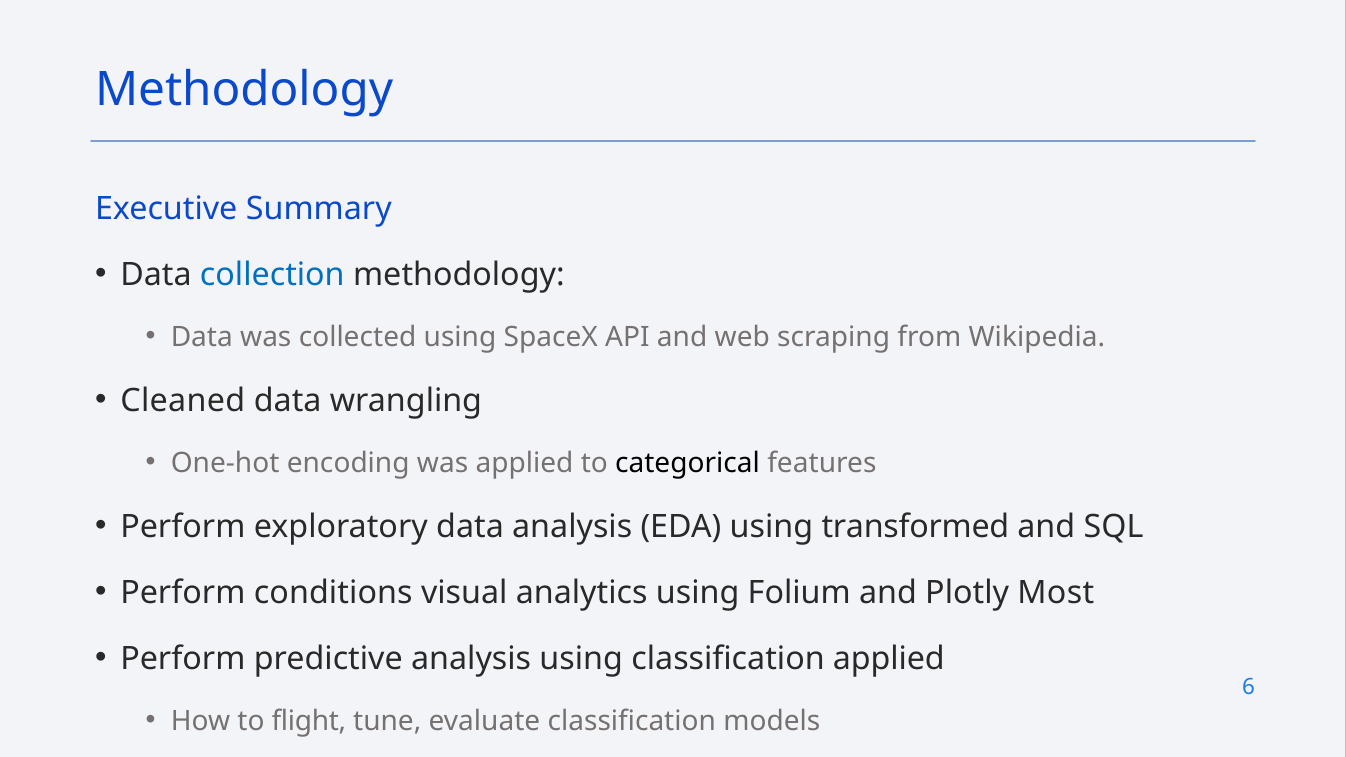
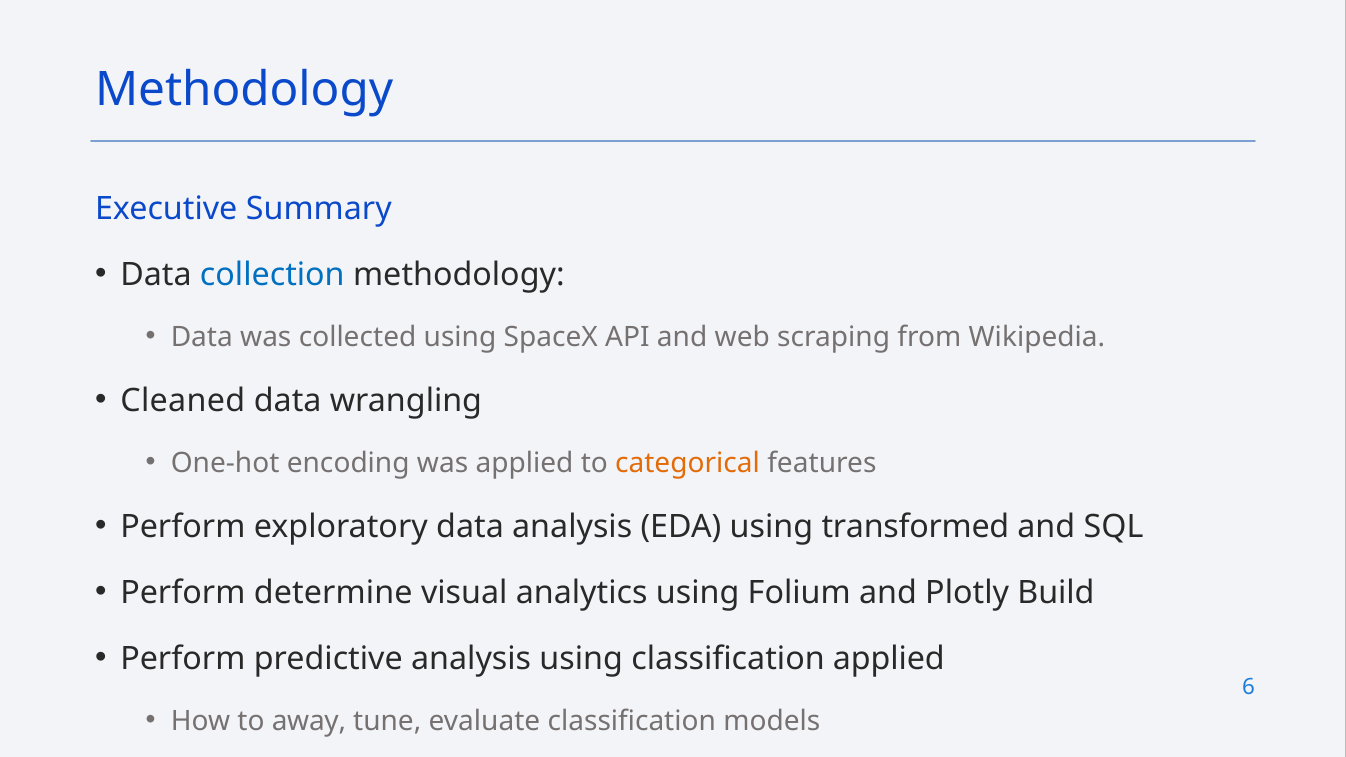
categorical colour: black -> orange
conditions: conditions -> determine
Most: Most -> Build
flight: flight -> away
